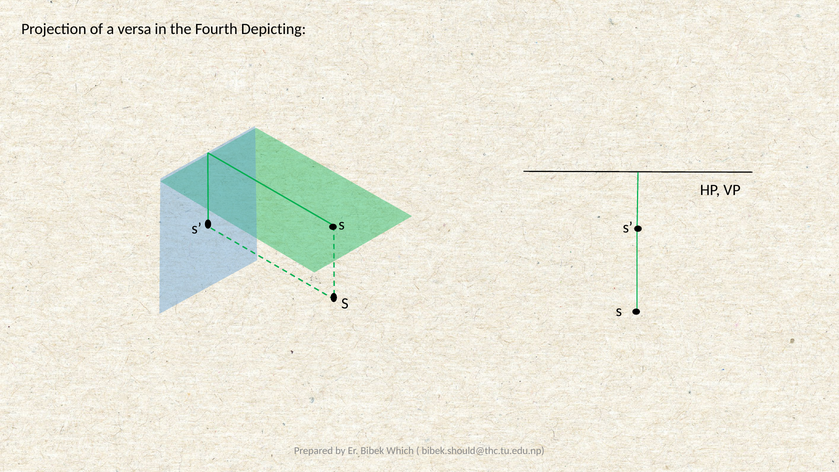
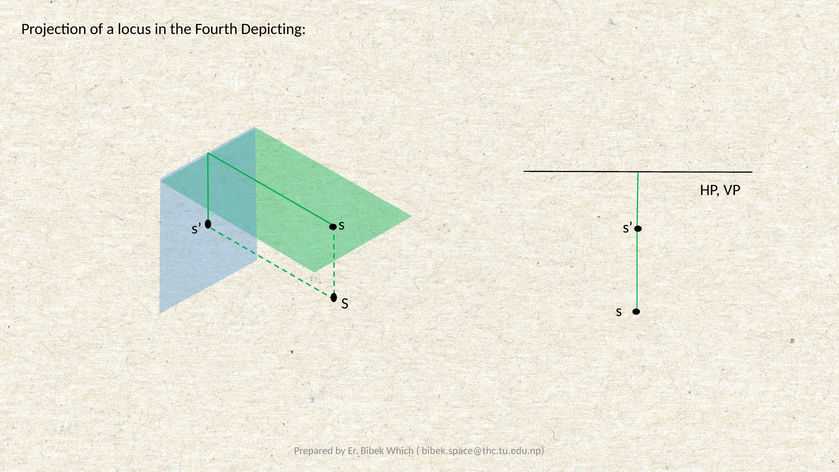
versa: versa -> locus
bibek.should@thc.tu.edu.np: bibek.should@thc.tu.edu.np -> bibek.space@thc.tu.edu.np
